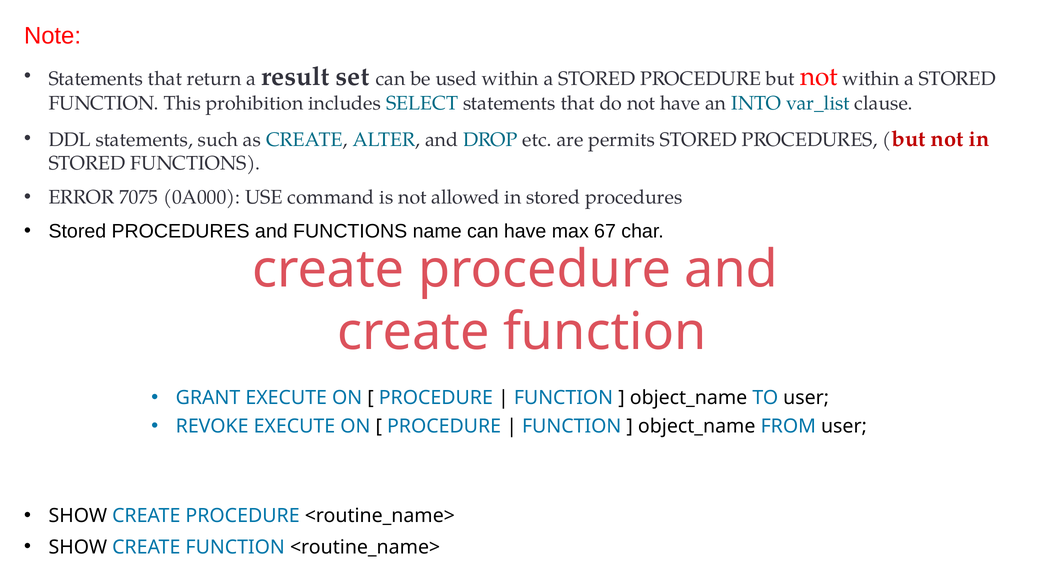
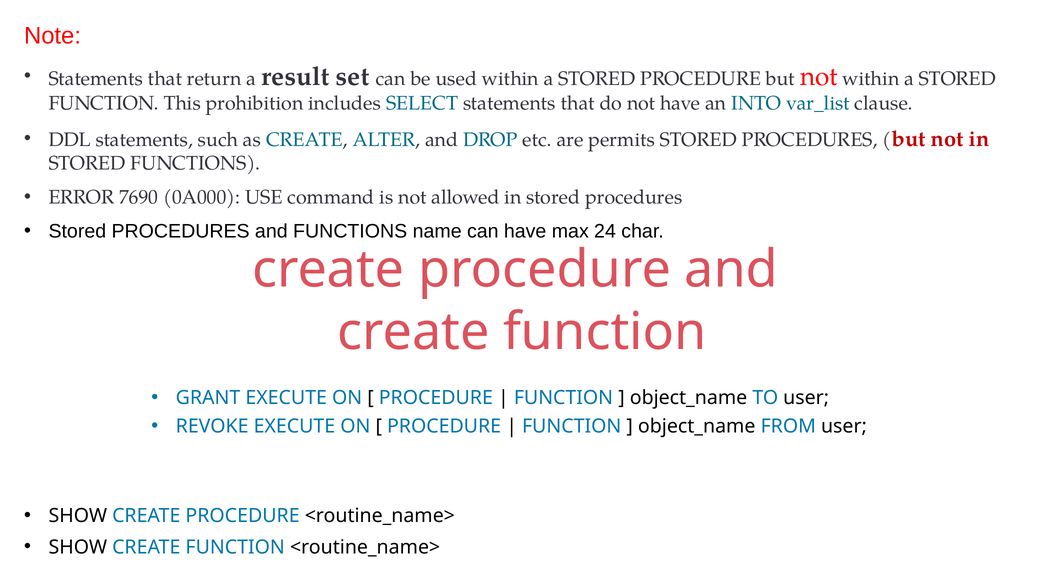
7075: 7075 -> 7690
67: 67 -> 24
